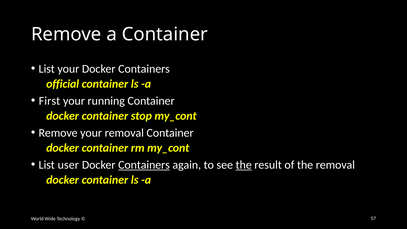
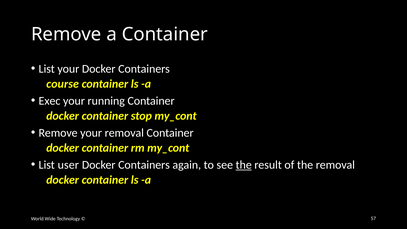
official: official -> course
First: First -> Exec
Containers at (144, 165) underline: present -> none
